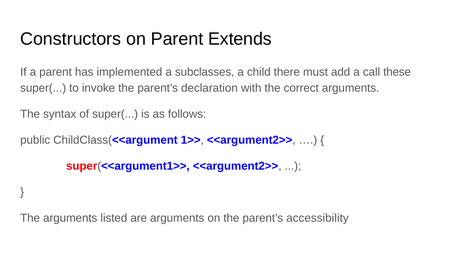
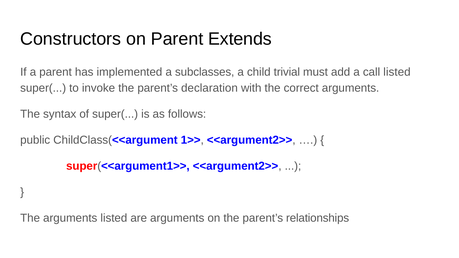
there: there -> trivial
call these: these -> listed
accessibility: accessibility -> relationships
